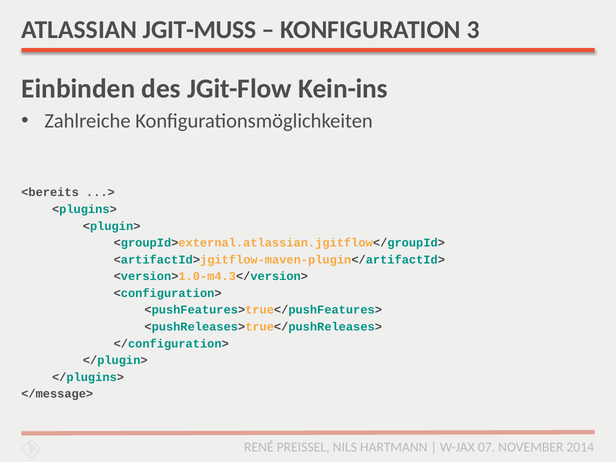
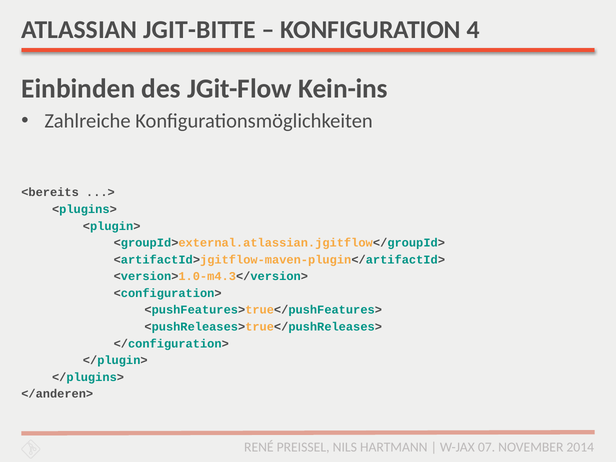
JGIT-MUSS: JGIT-MUSS -> JGIT-BITTE
3: 3 -> 4
</message>: </message> -> </anderen>
